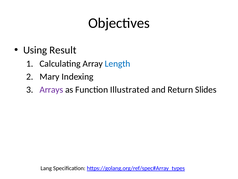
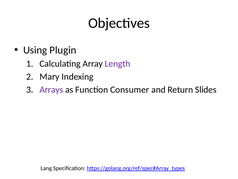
Result: Result -> Plugin
Length colour: blue -> purple
Illustrated: Illustrated -> Consumer
